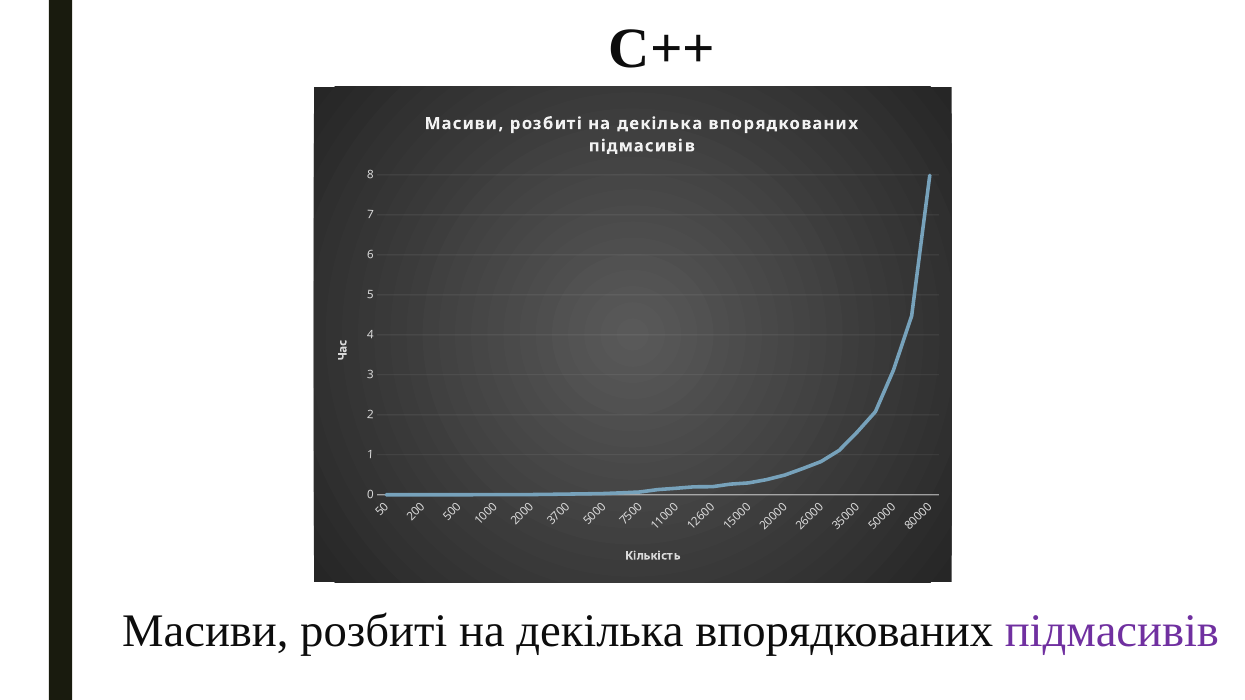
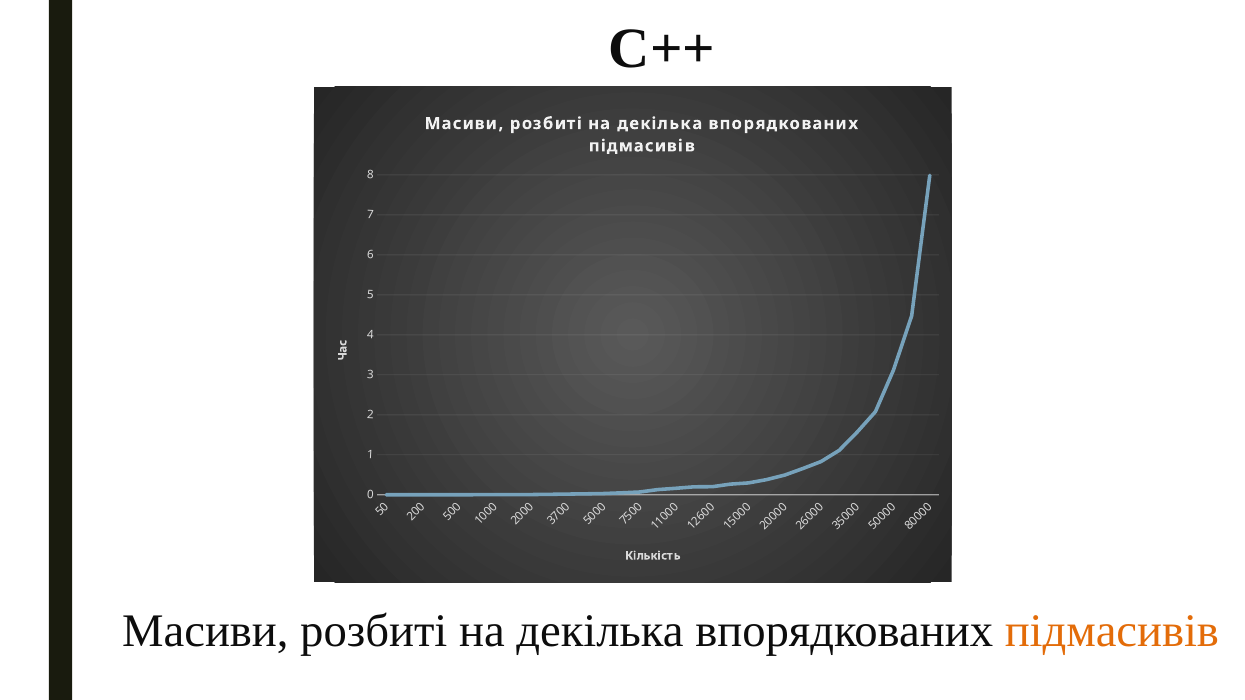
підмасивів at (1112, 631) colour: purple -> orange
